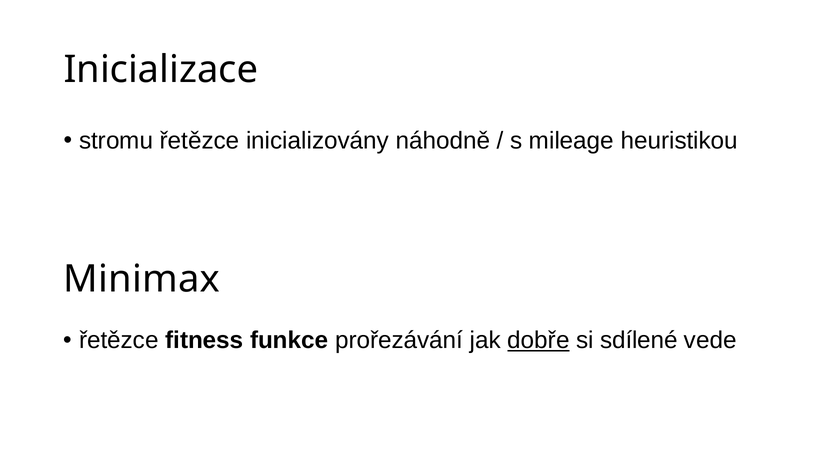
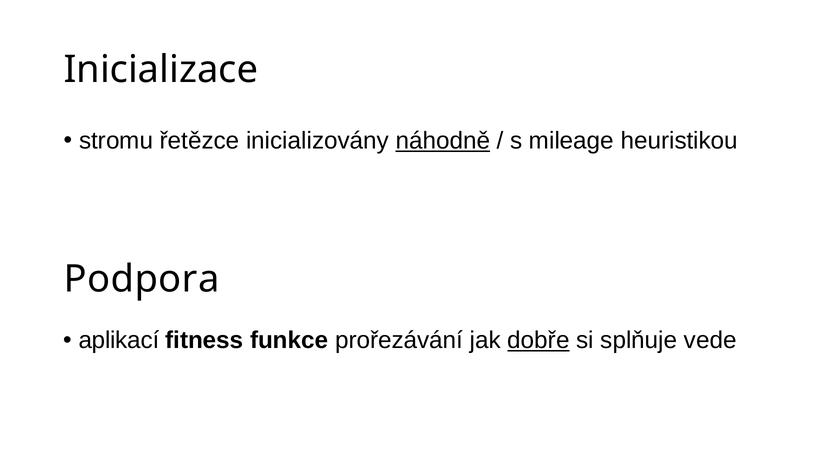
náhodně underline: none -> present
Minimax: Minimax -> Podpora
řetězce at (119, 341): řetězce -> aplikací
sdílené: sdílené -> splňuje
